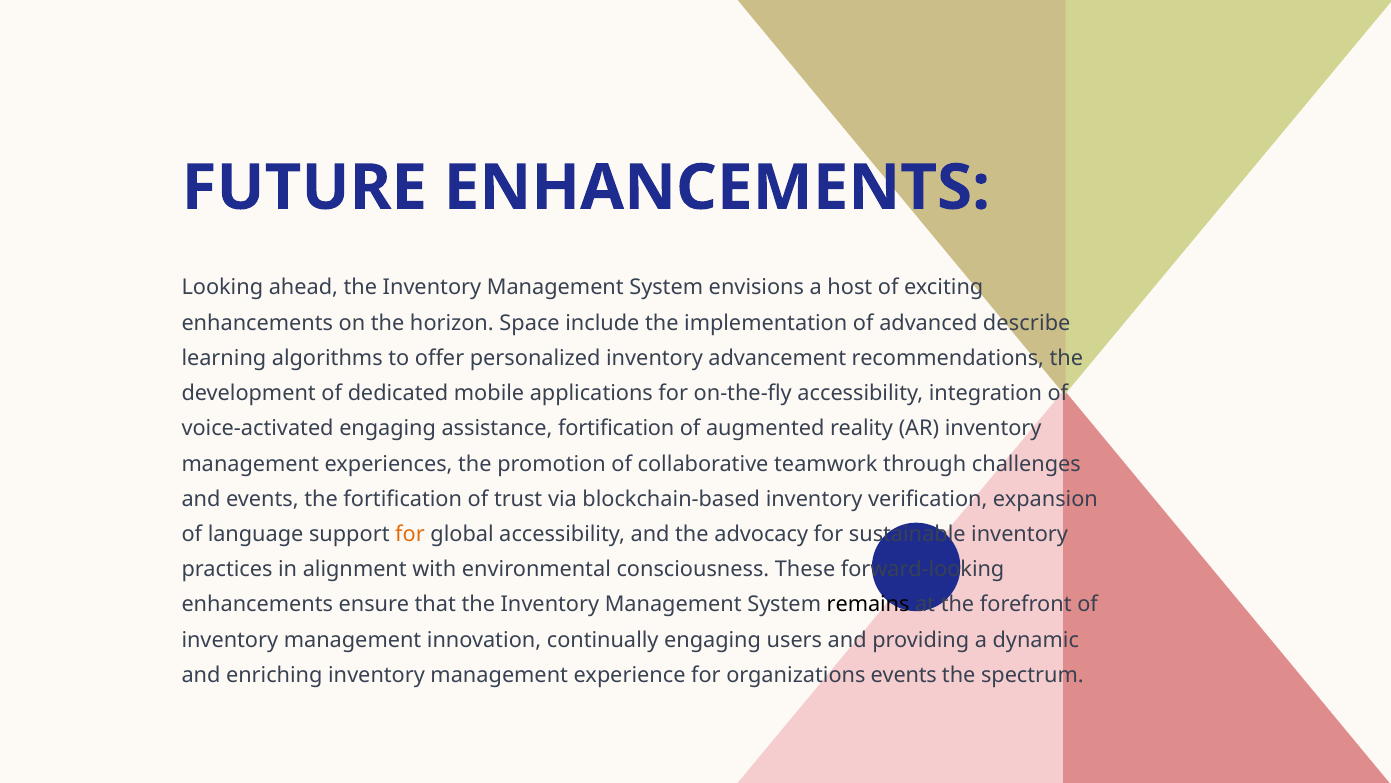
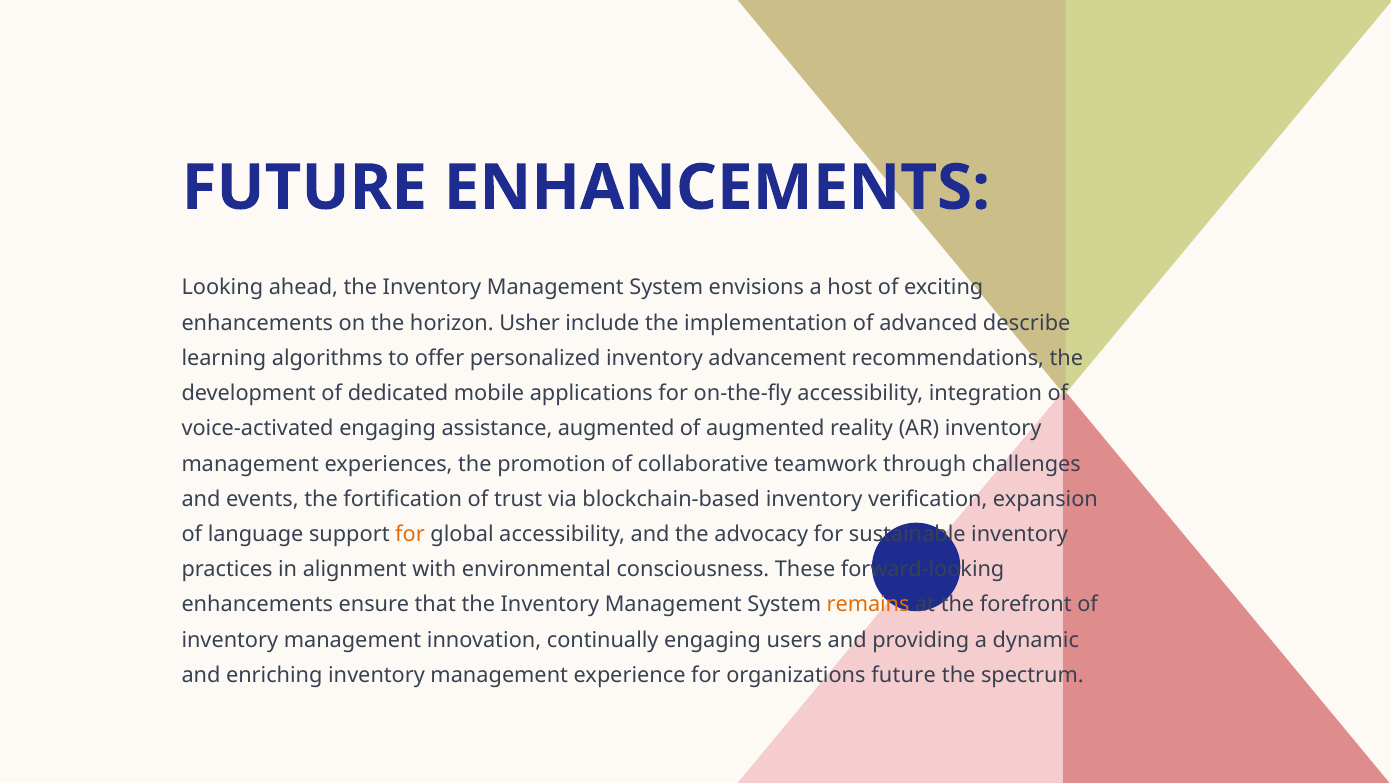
Space: Space -> Usher
assistance fortification: fortification -> augmented
remains colour: black -> orange
organizations events: events -> future
